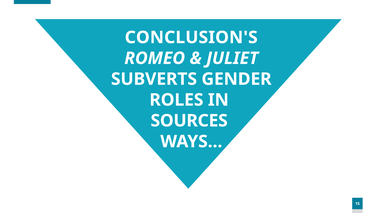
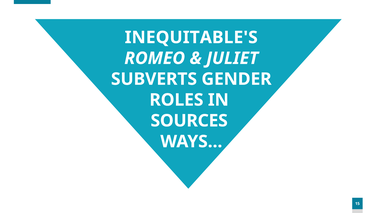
CONCLUSION'S: CONCLUSION'S -> INEQUITABLE'S
